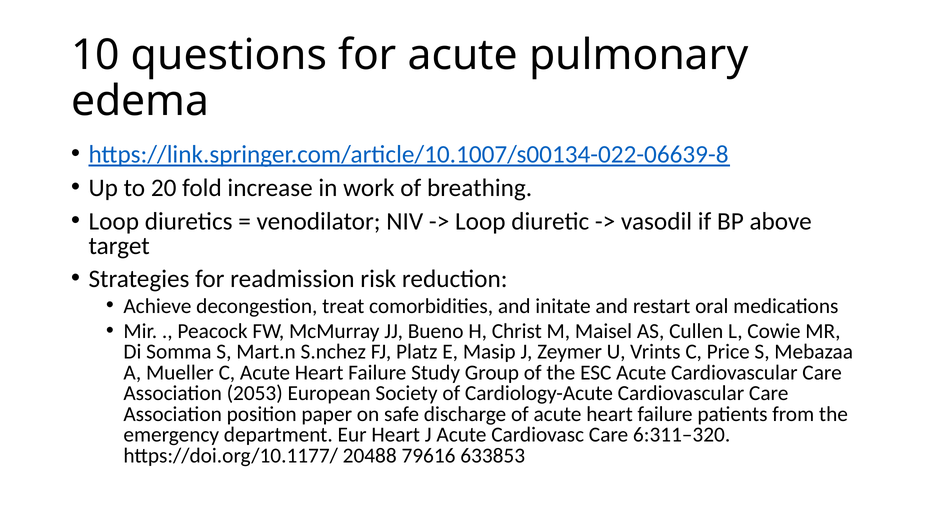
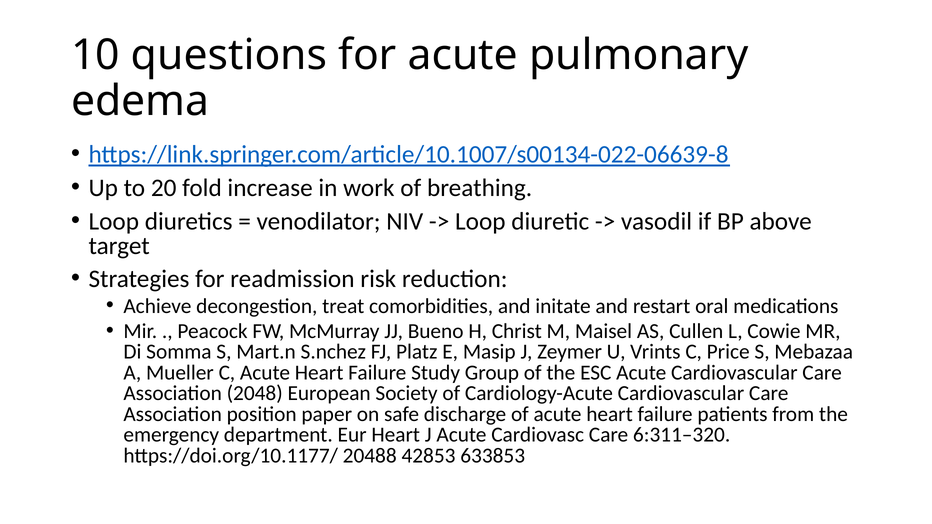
2053: 2053 -> 2048
79616: 79616 -> 42853
